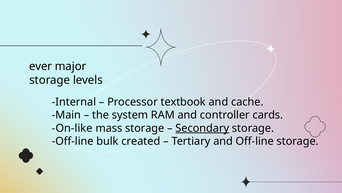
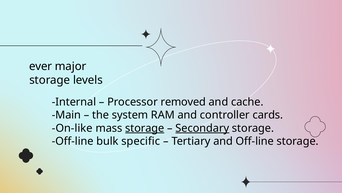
textbook: textbook -> removed
storage at (145, 128) underline: none -> present
created: created -> specific
